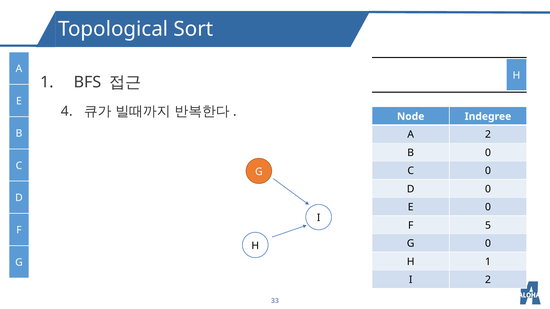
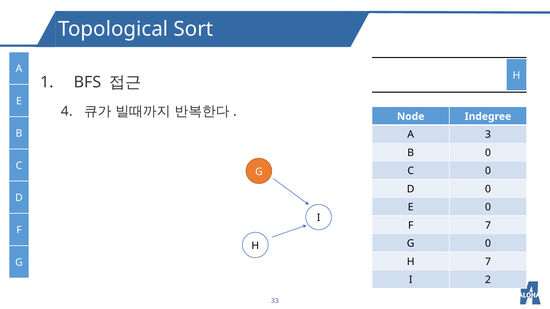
A 2: 2 -> 3
F 5: 5 -> 7
H 1: 1 -> 7
